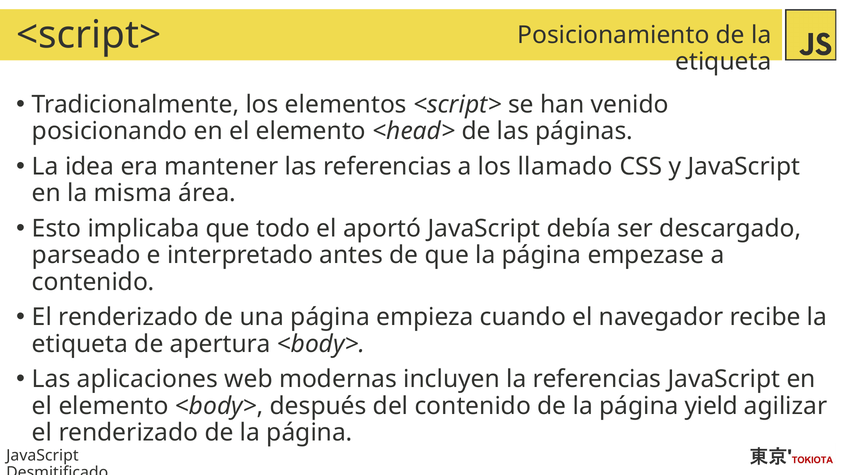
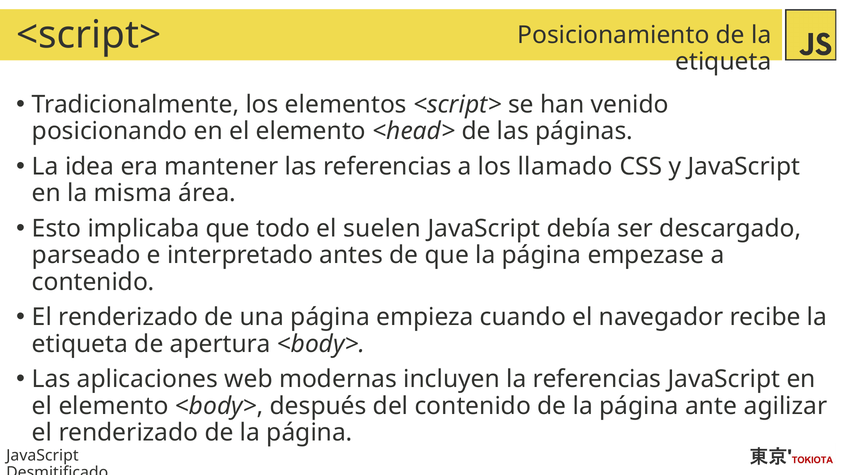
aportó: aportó -> suelen
yield: yield -> ante
